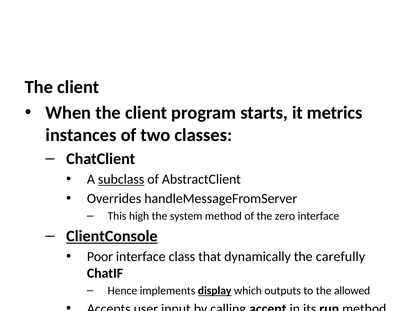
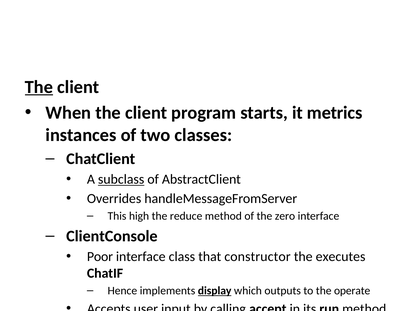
The at (39, 87) underline: none -> present
system: system -> reduce
ClientConsole underline: present -> none
dynamically: dynamically -> constructor
carefully: carefully -> executes
allowed: allowed -> operate
